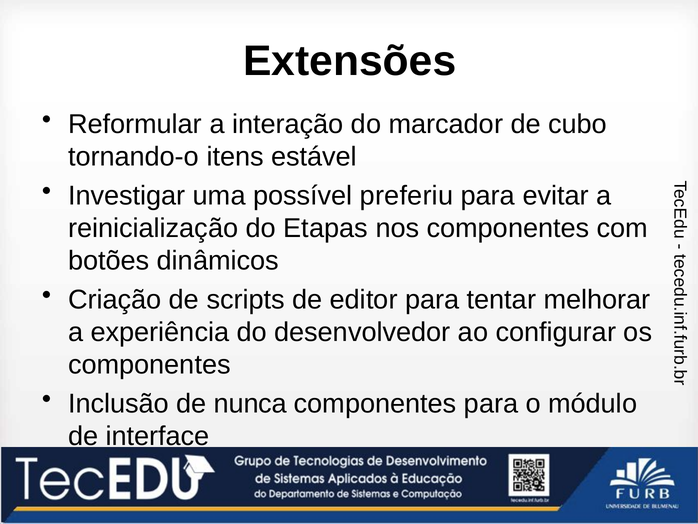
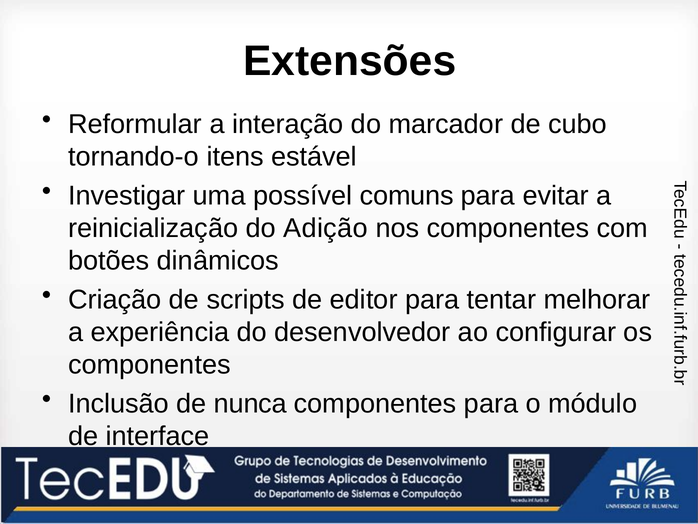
preferiu: preferiu -> comuns
Etapas: Etapas -> Adição
